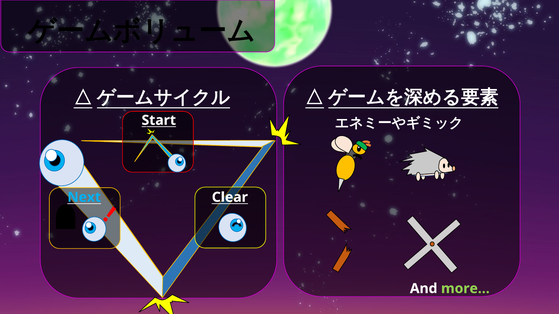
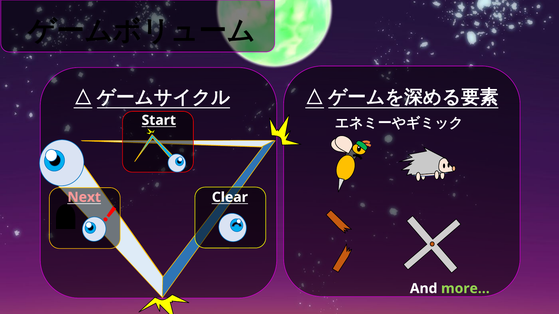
Next colour: light blue -> pink
